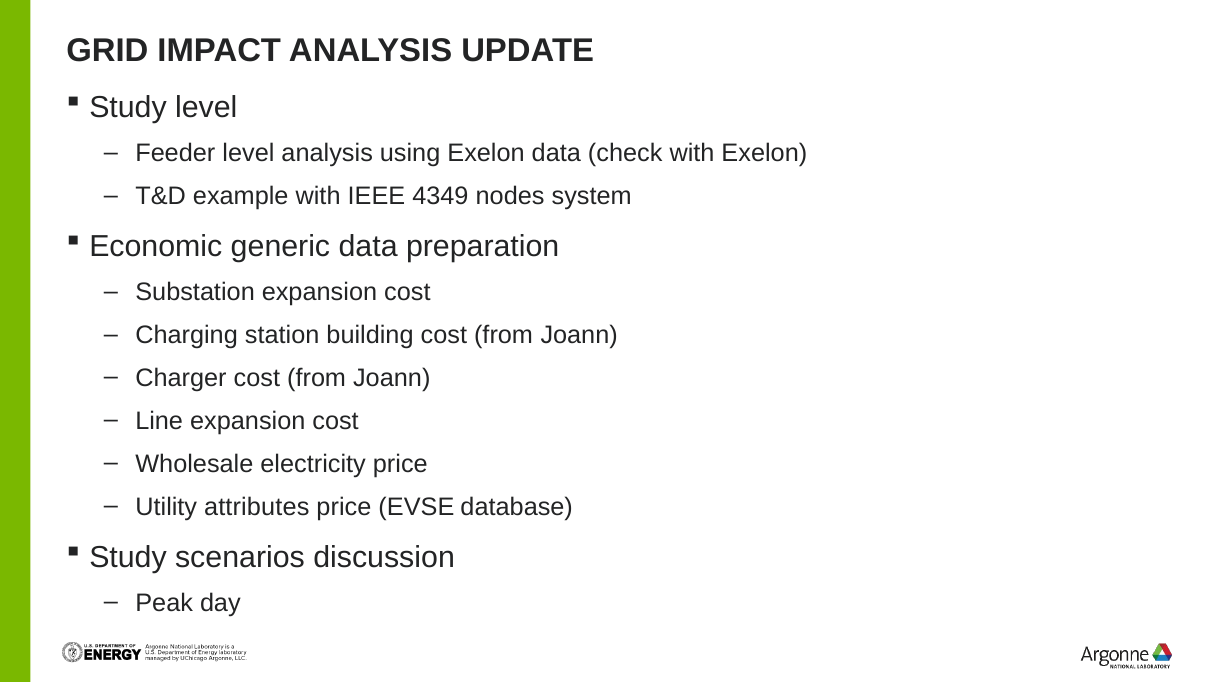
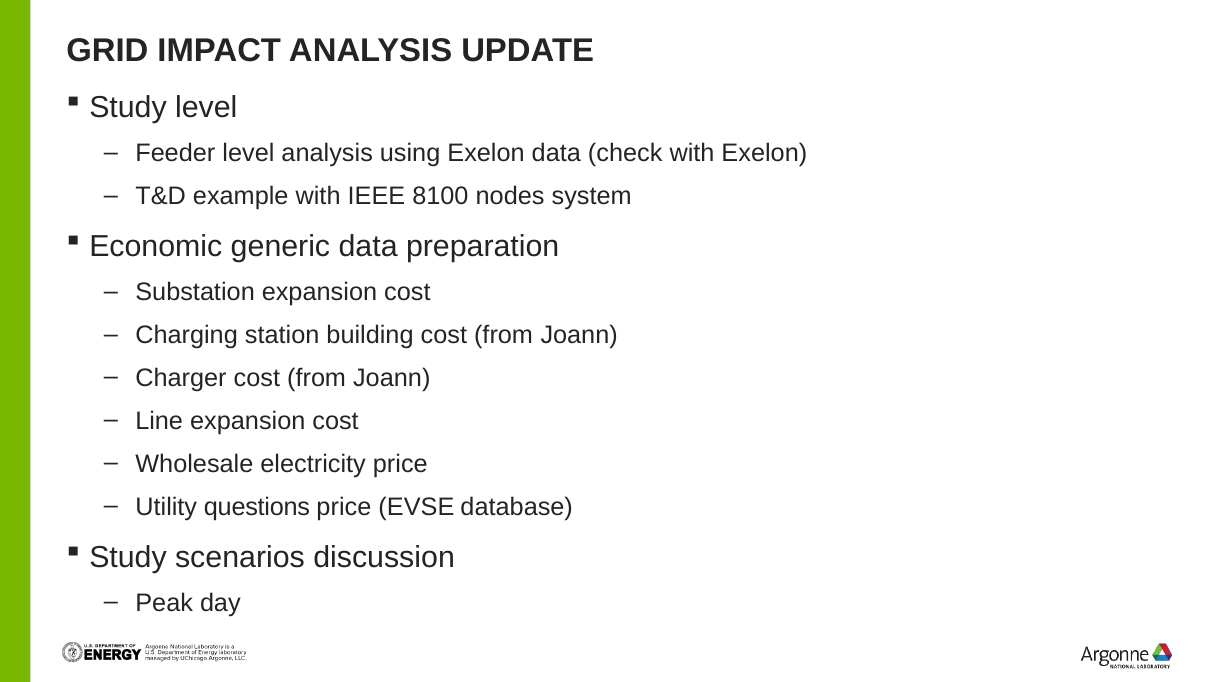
4349: 4349 -> 8100
attributes: attributes -> questions
